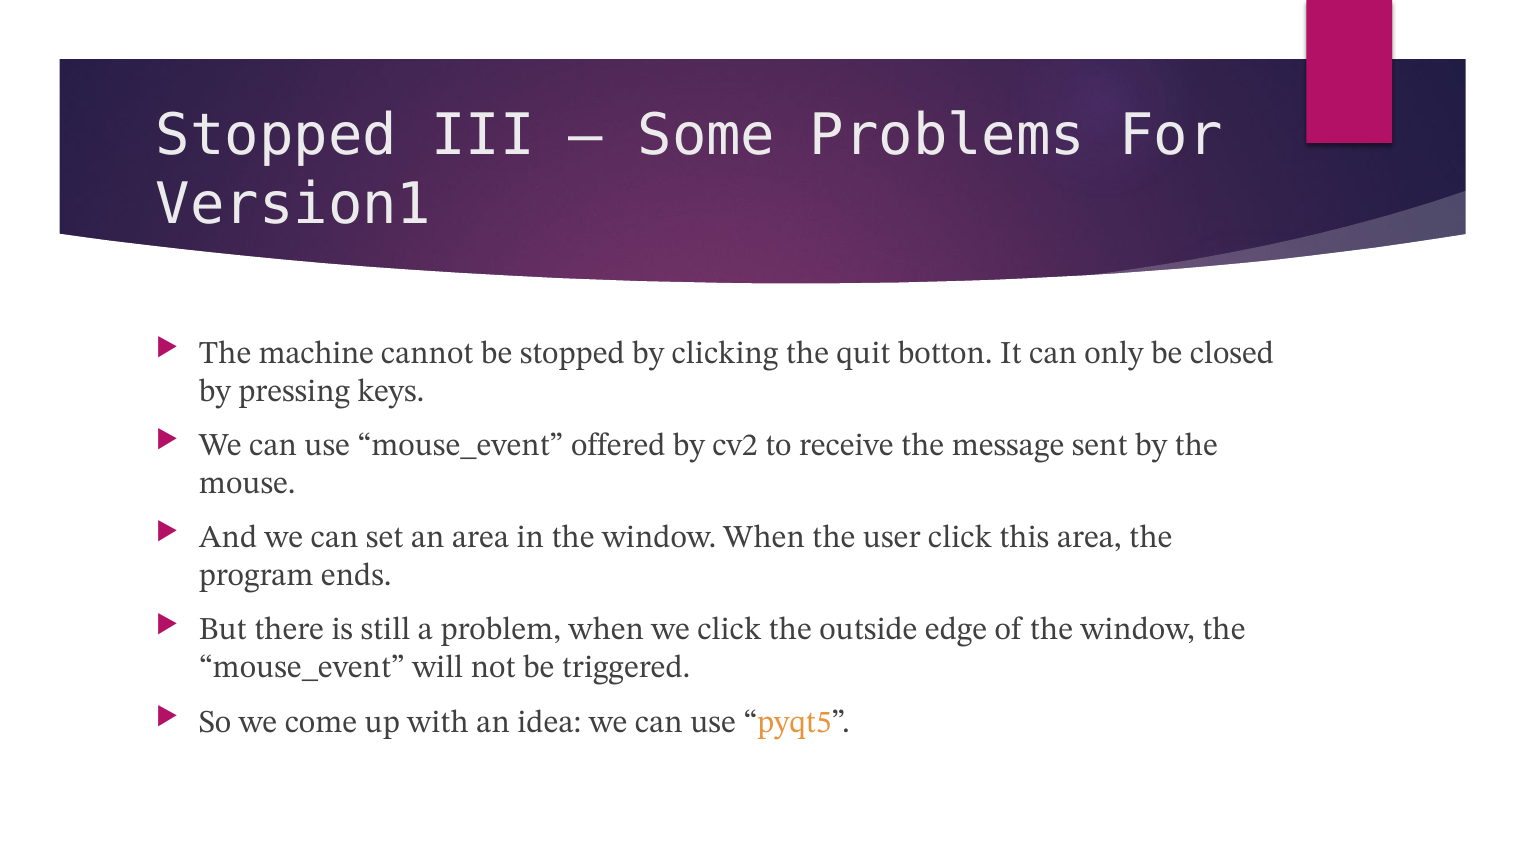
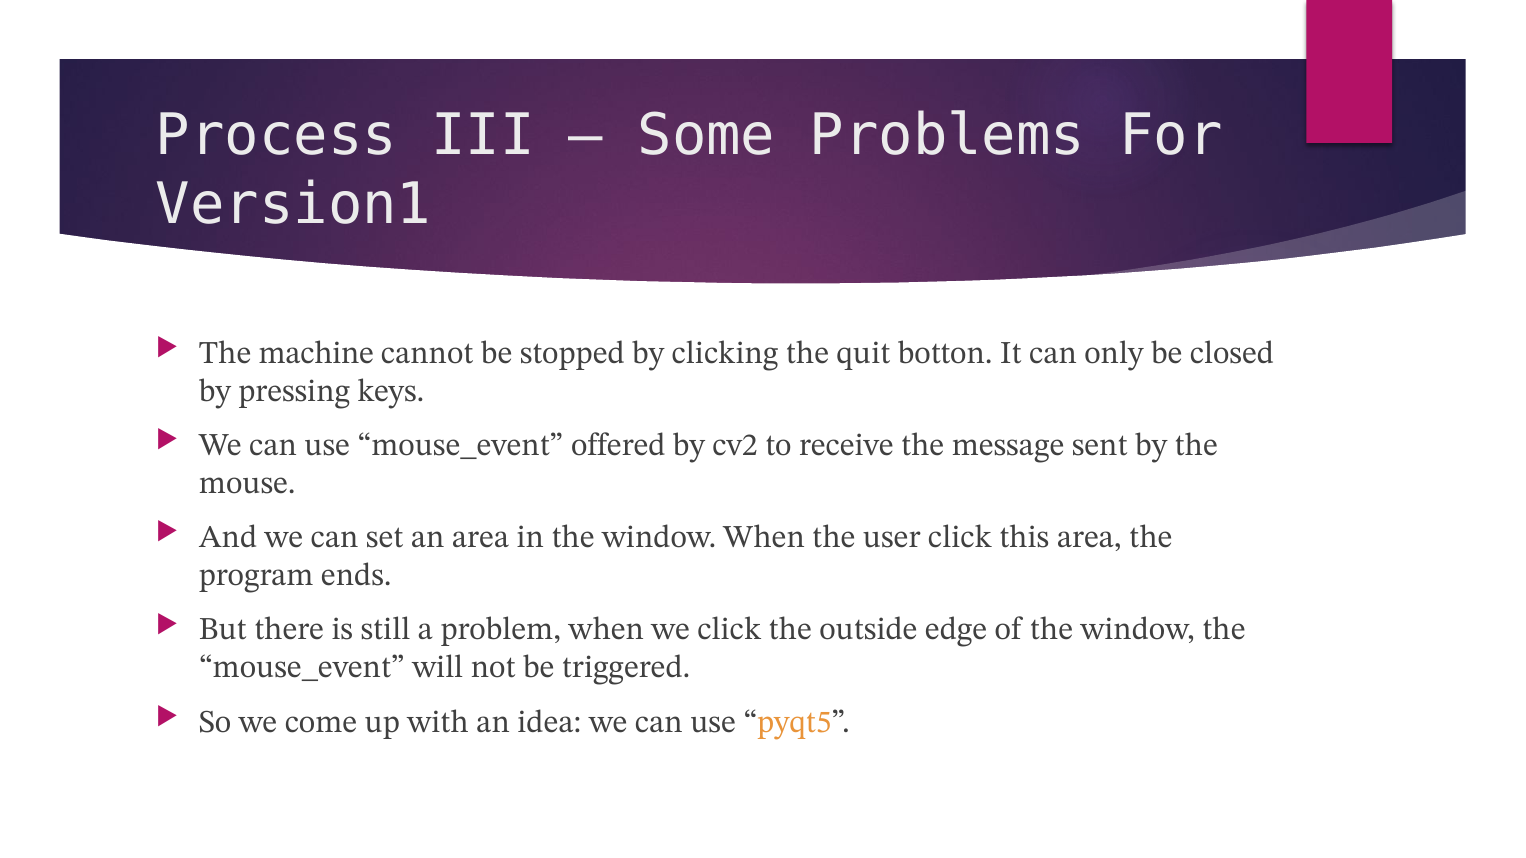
Stopped at (276, 136): Stopped -> Process
